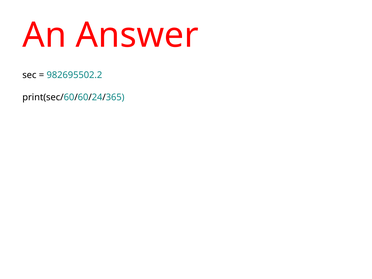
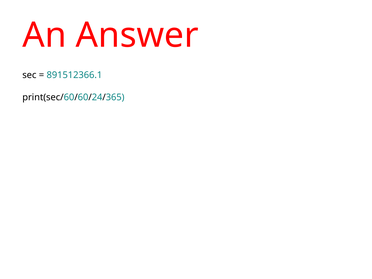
982695502.2: 982695502.2 -> 891512366.1
